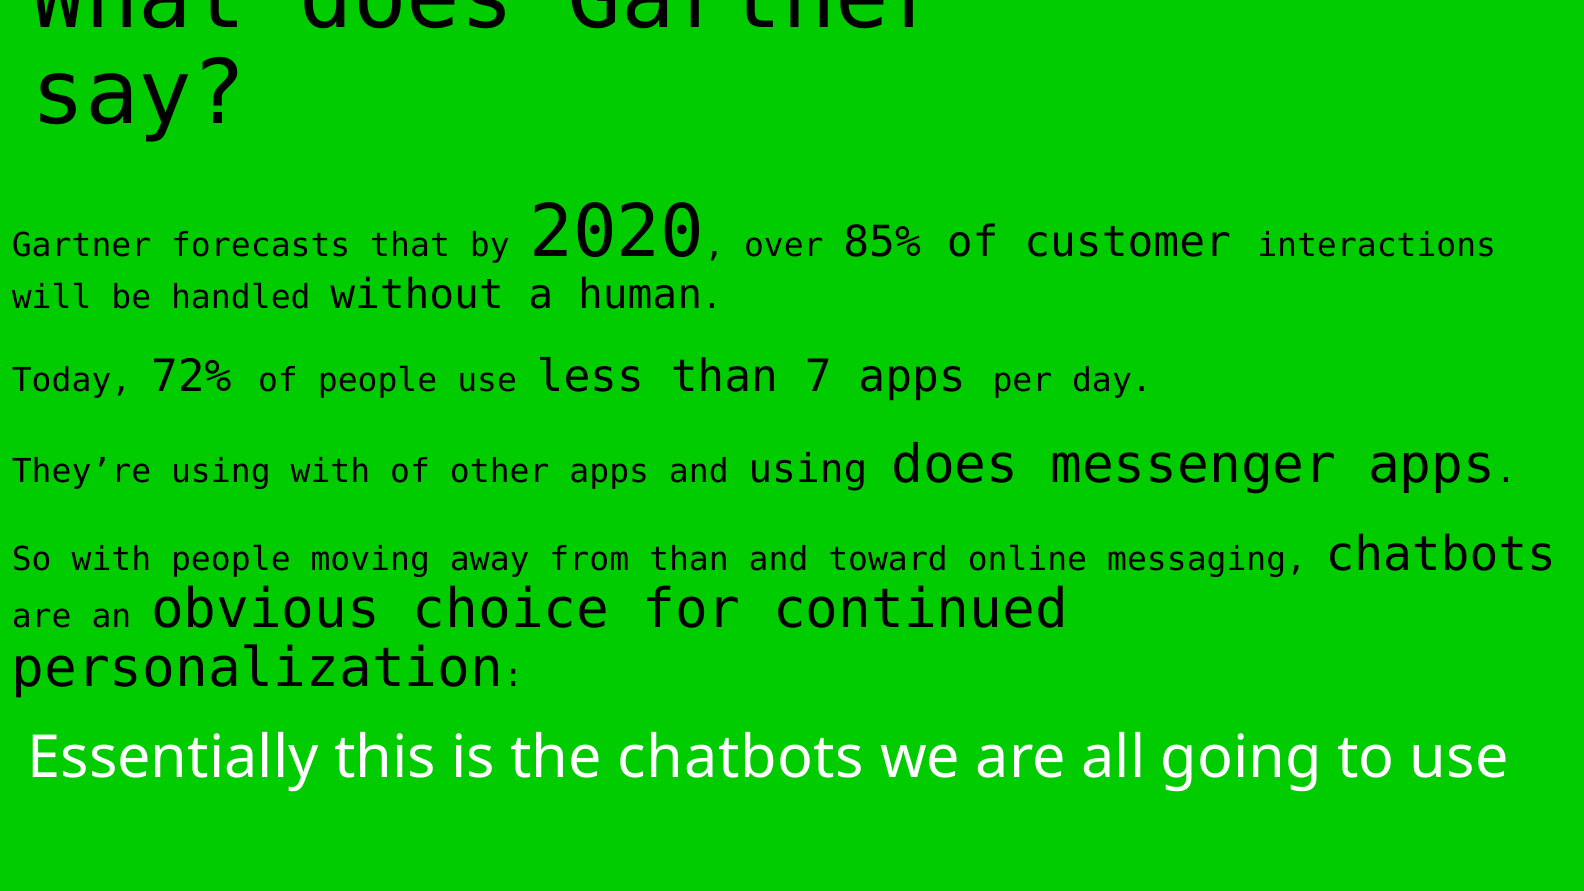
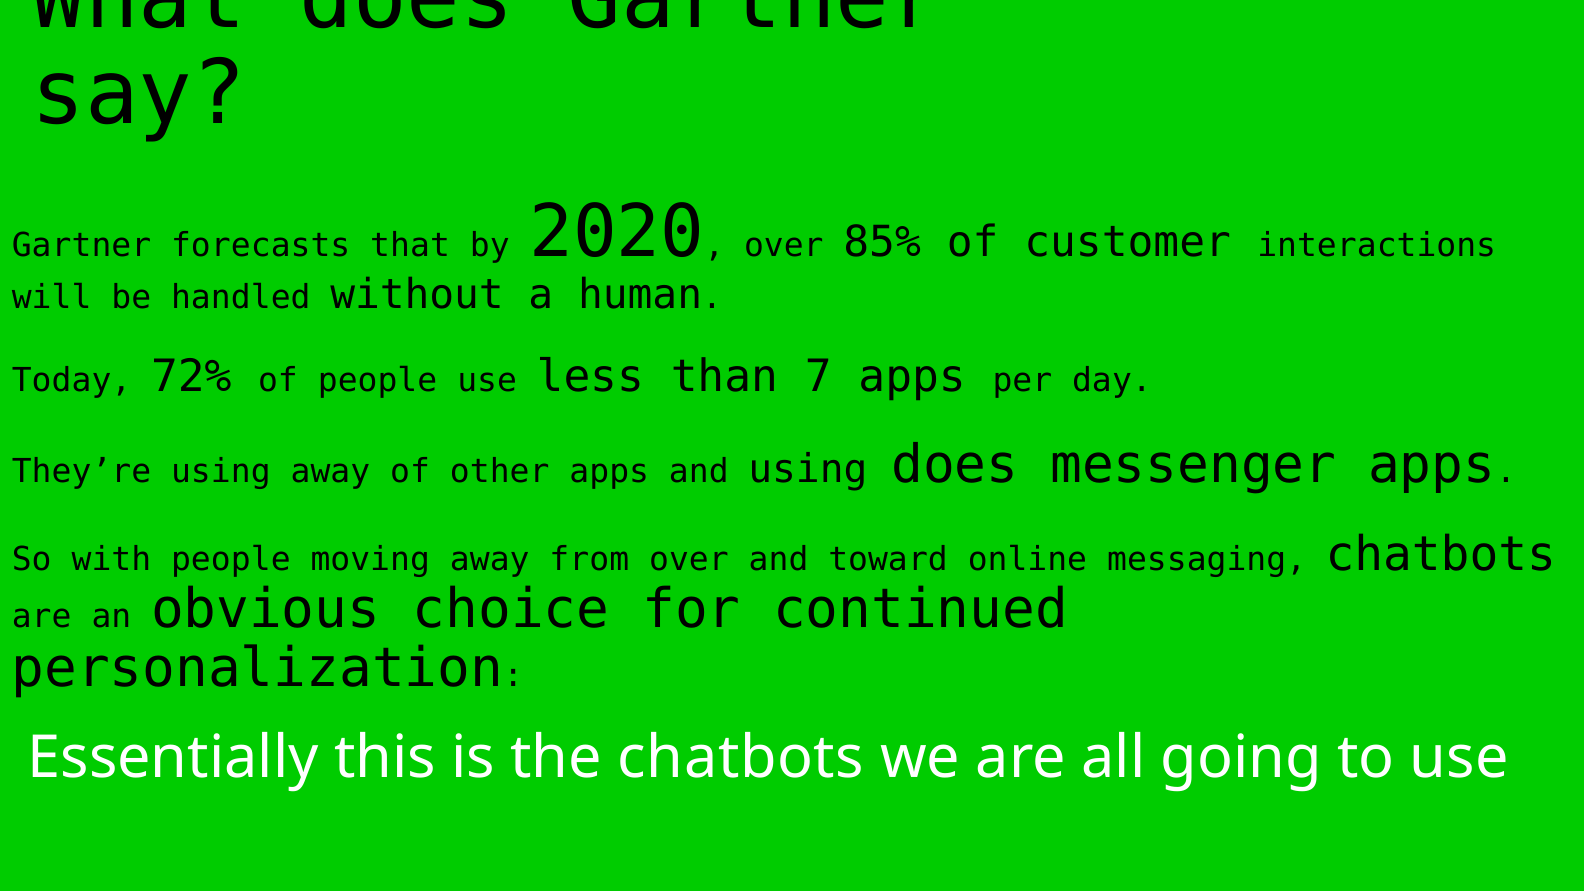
using with: with -> away
from than: than -> over
